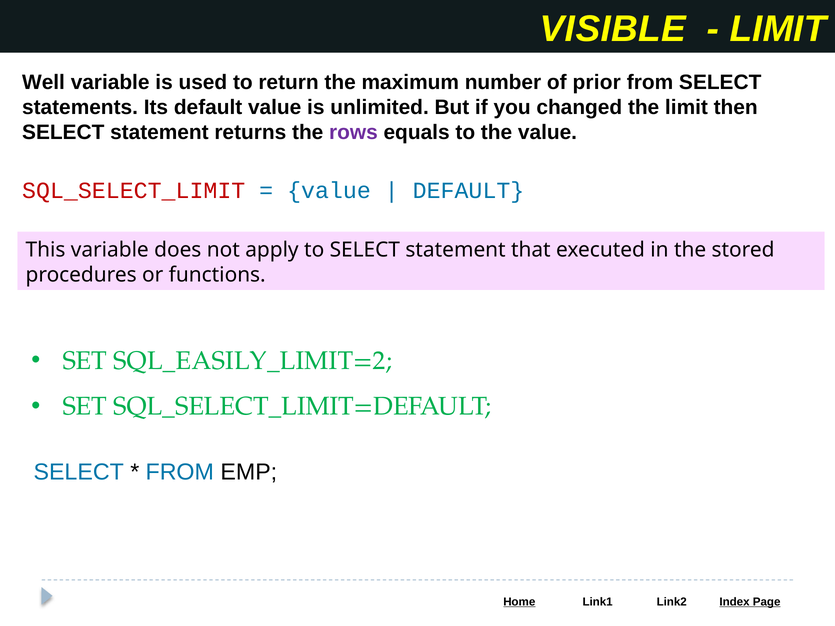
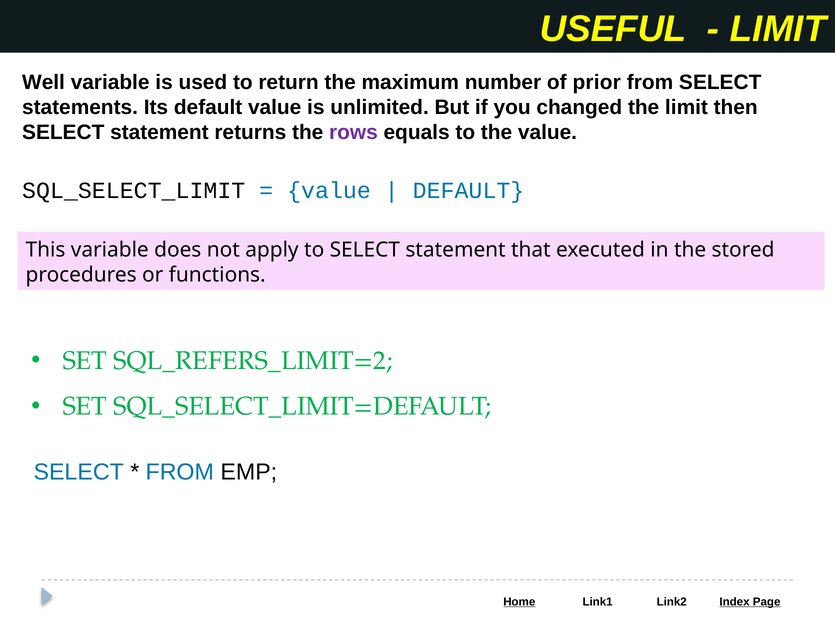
VISIBLE: VISIBLE -> USEFUL
SQL_SELECT_LIMIT colour: red -> black
SQL_EASILY_LIMIT=2: SQL_EASILY_LIMIT=2 -> SQL_REFERS_LIMIT=2
